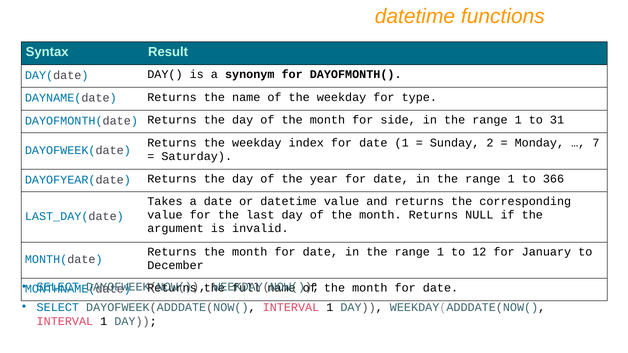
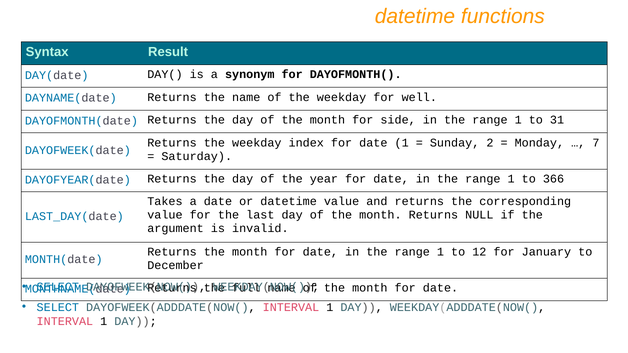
type: type -> well
